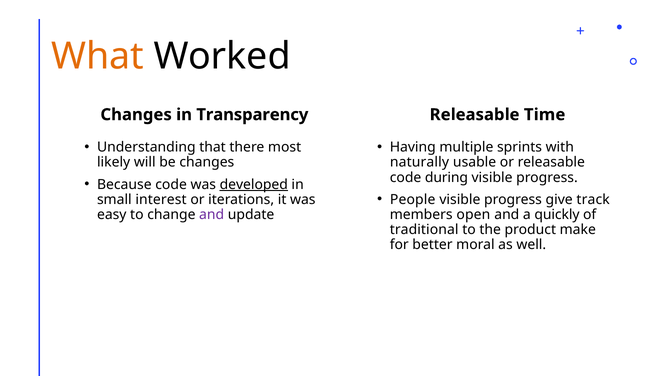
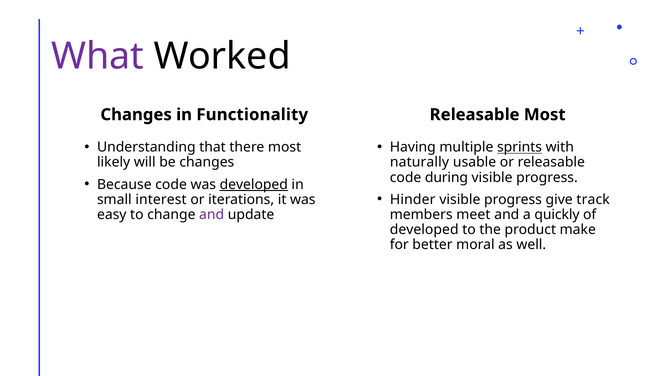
What colour: orange -> purple
Transparency: Transparency -> Functionality
Releasable Time: Time -> Most
sprints underline: none -> present
People: People -> Hinder
open: open -> meet
traditional at (424, 230): traditional -> developed
